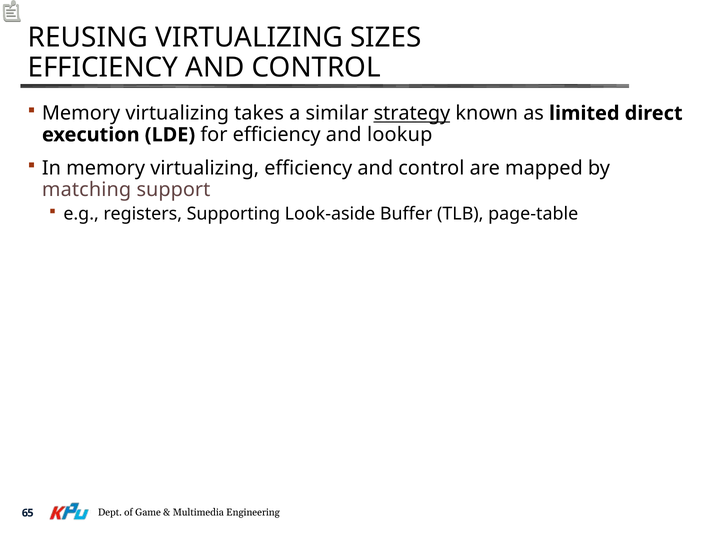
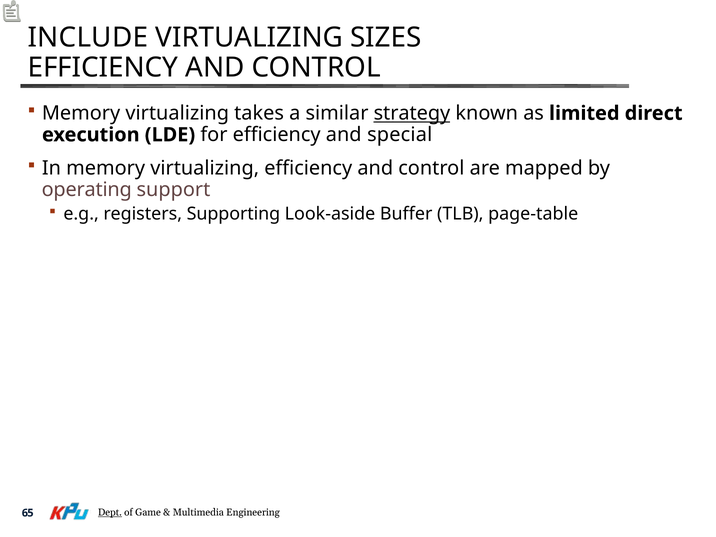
REUSING: REUSING -> INCLUDE
lookup: lookup -> special
matching: matching -> operating
Dept underline: none -> present
